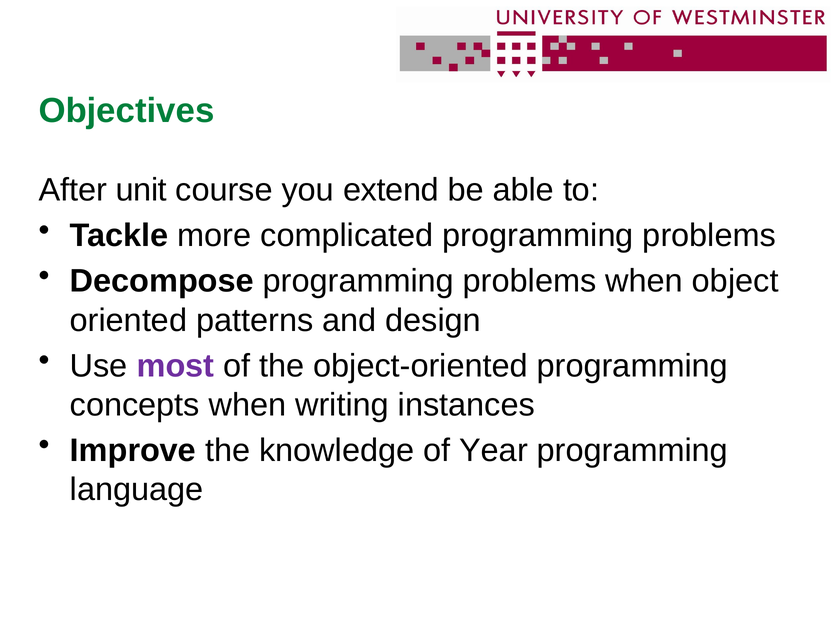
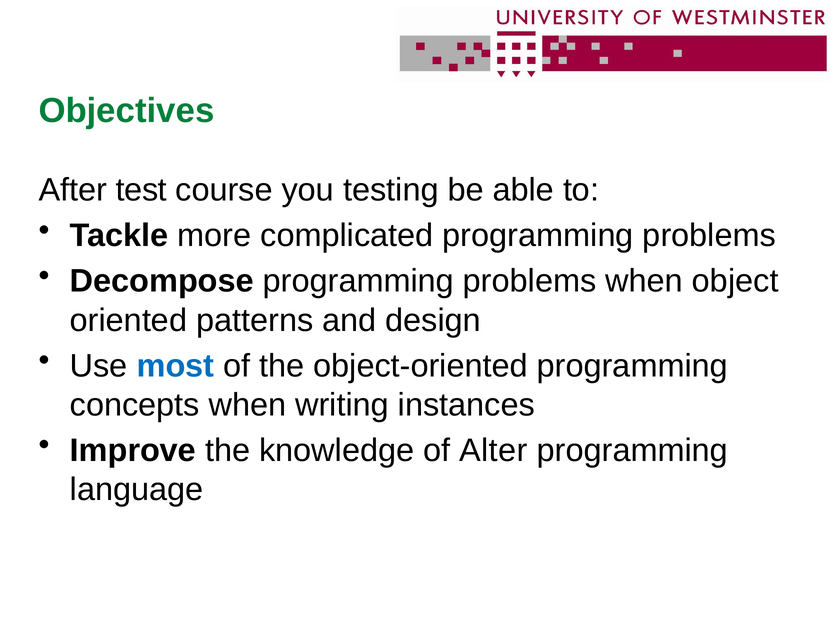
unit: unit -> test
extend: extend -> testing
most colour: purple -> blue
Year: Year -> Alter
